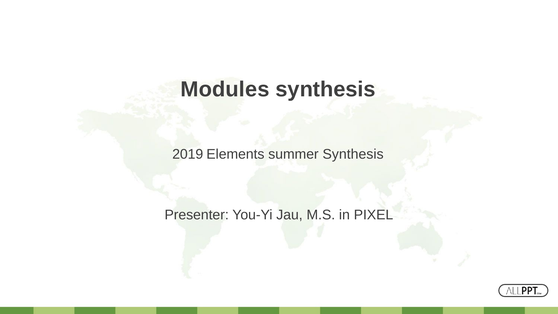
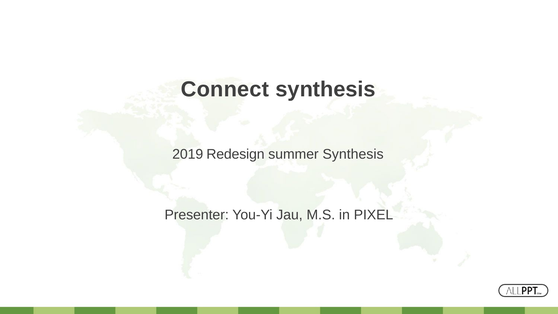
Modules: Modules -> Connect
Elements: Elements -> Redesign
